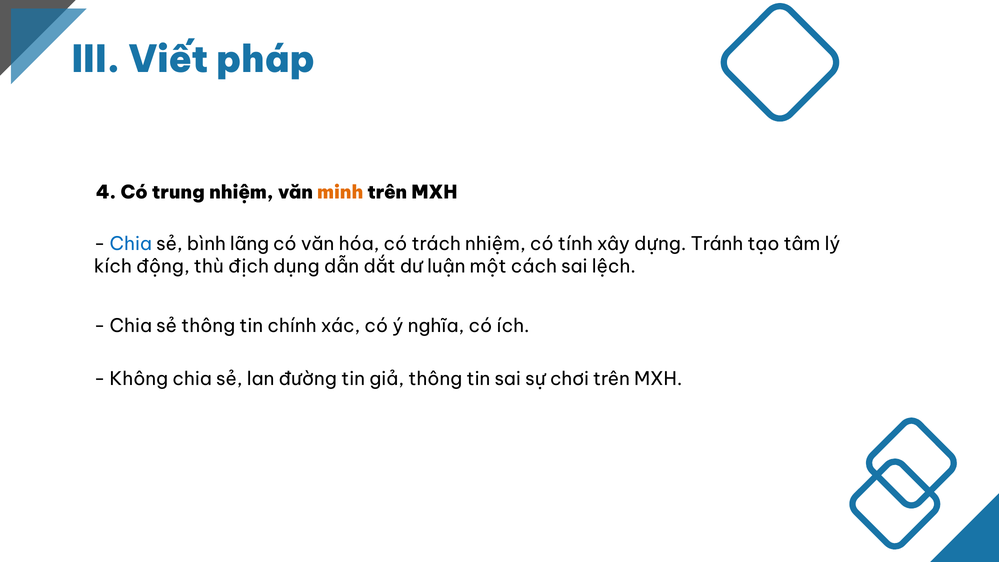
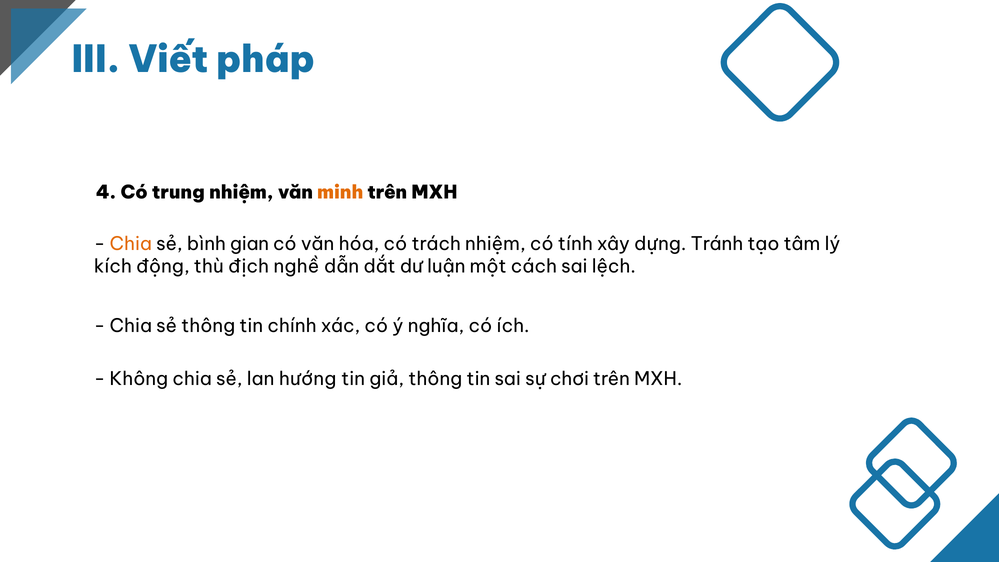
Chia at (131, 244) colour: blue -> orange
lãng: lãng -> gian
dụng: dụng -> nghề
đường: đường -> hướng
